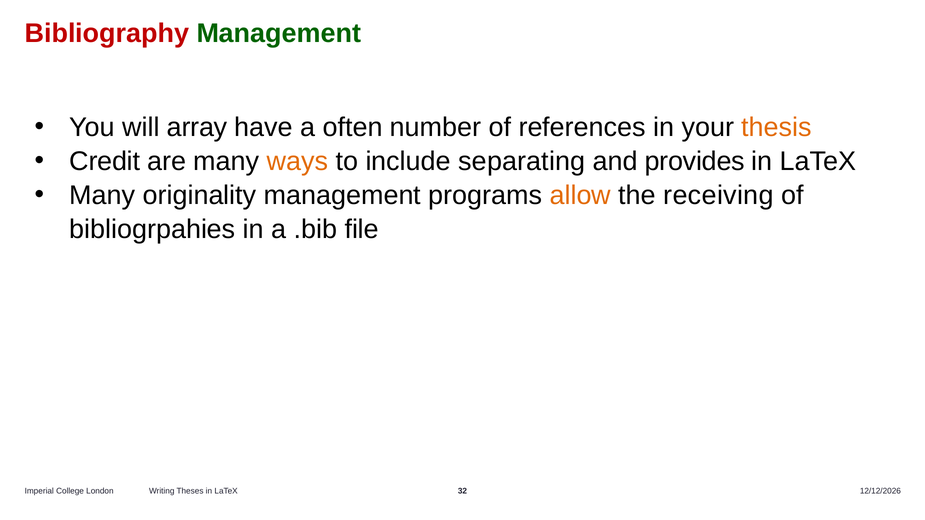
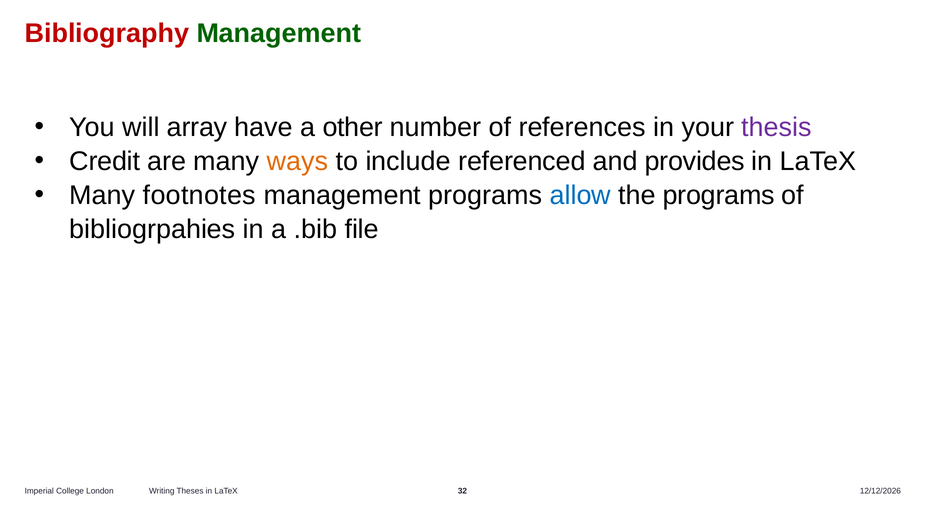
often: often -> other
thesis colour: orange -> purple
separating: separating -> referenced
originality: originality -> footnotes
allow colour: orange -> blue
the receiving: receiving -> programs
